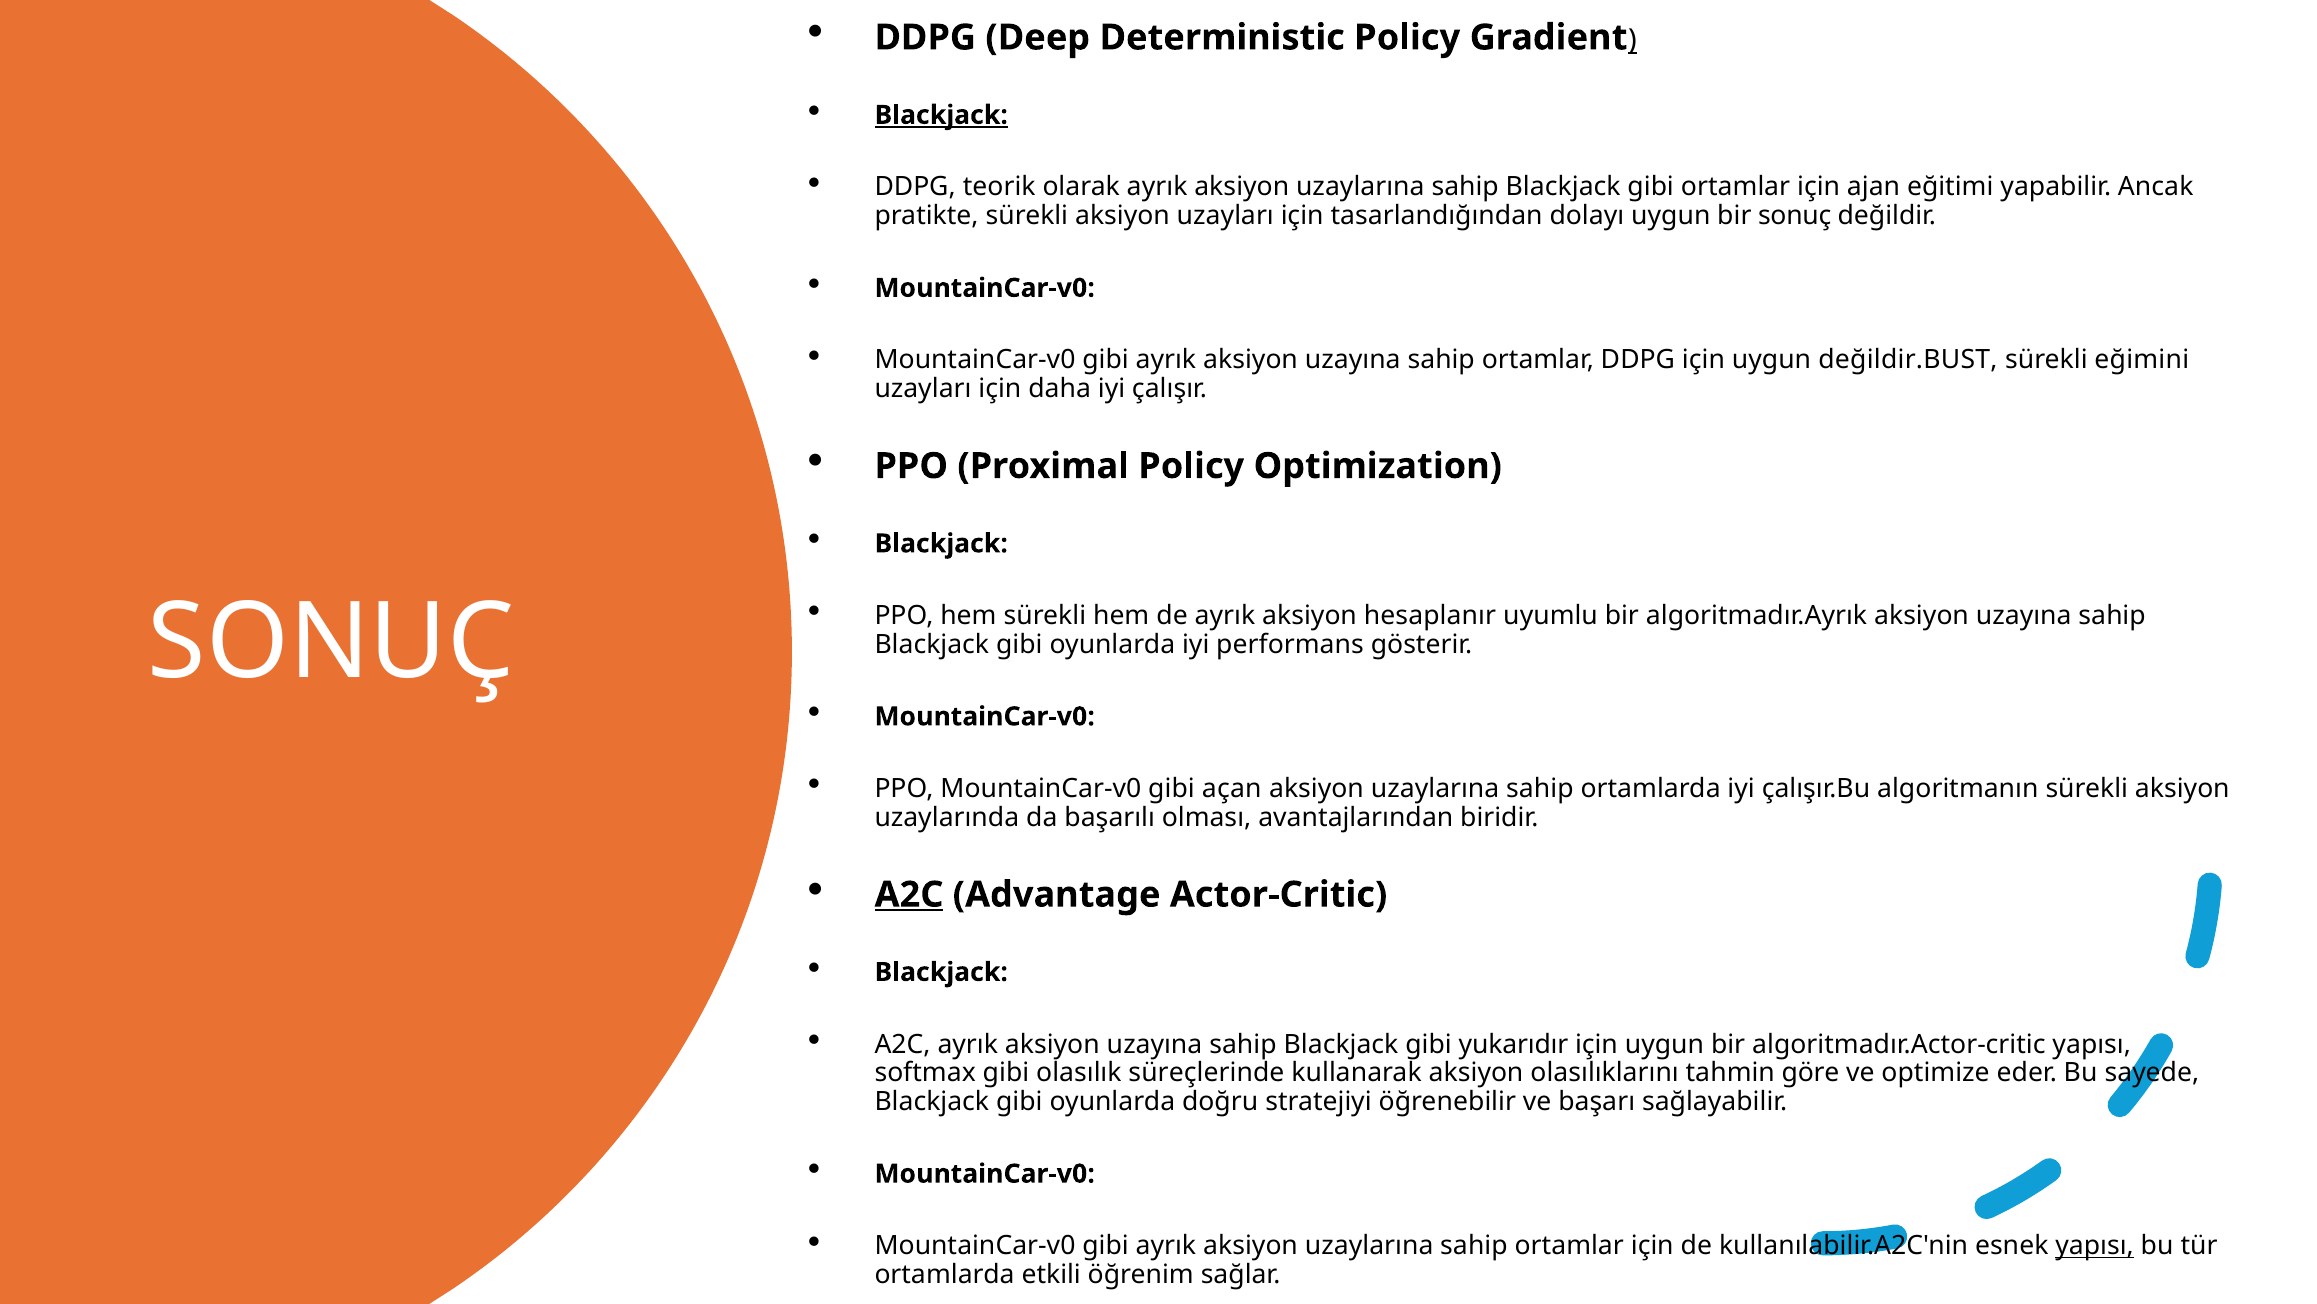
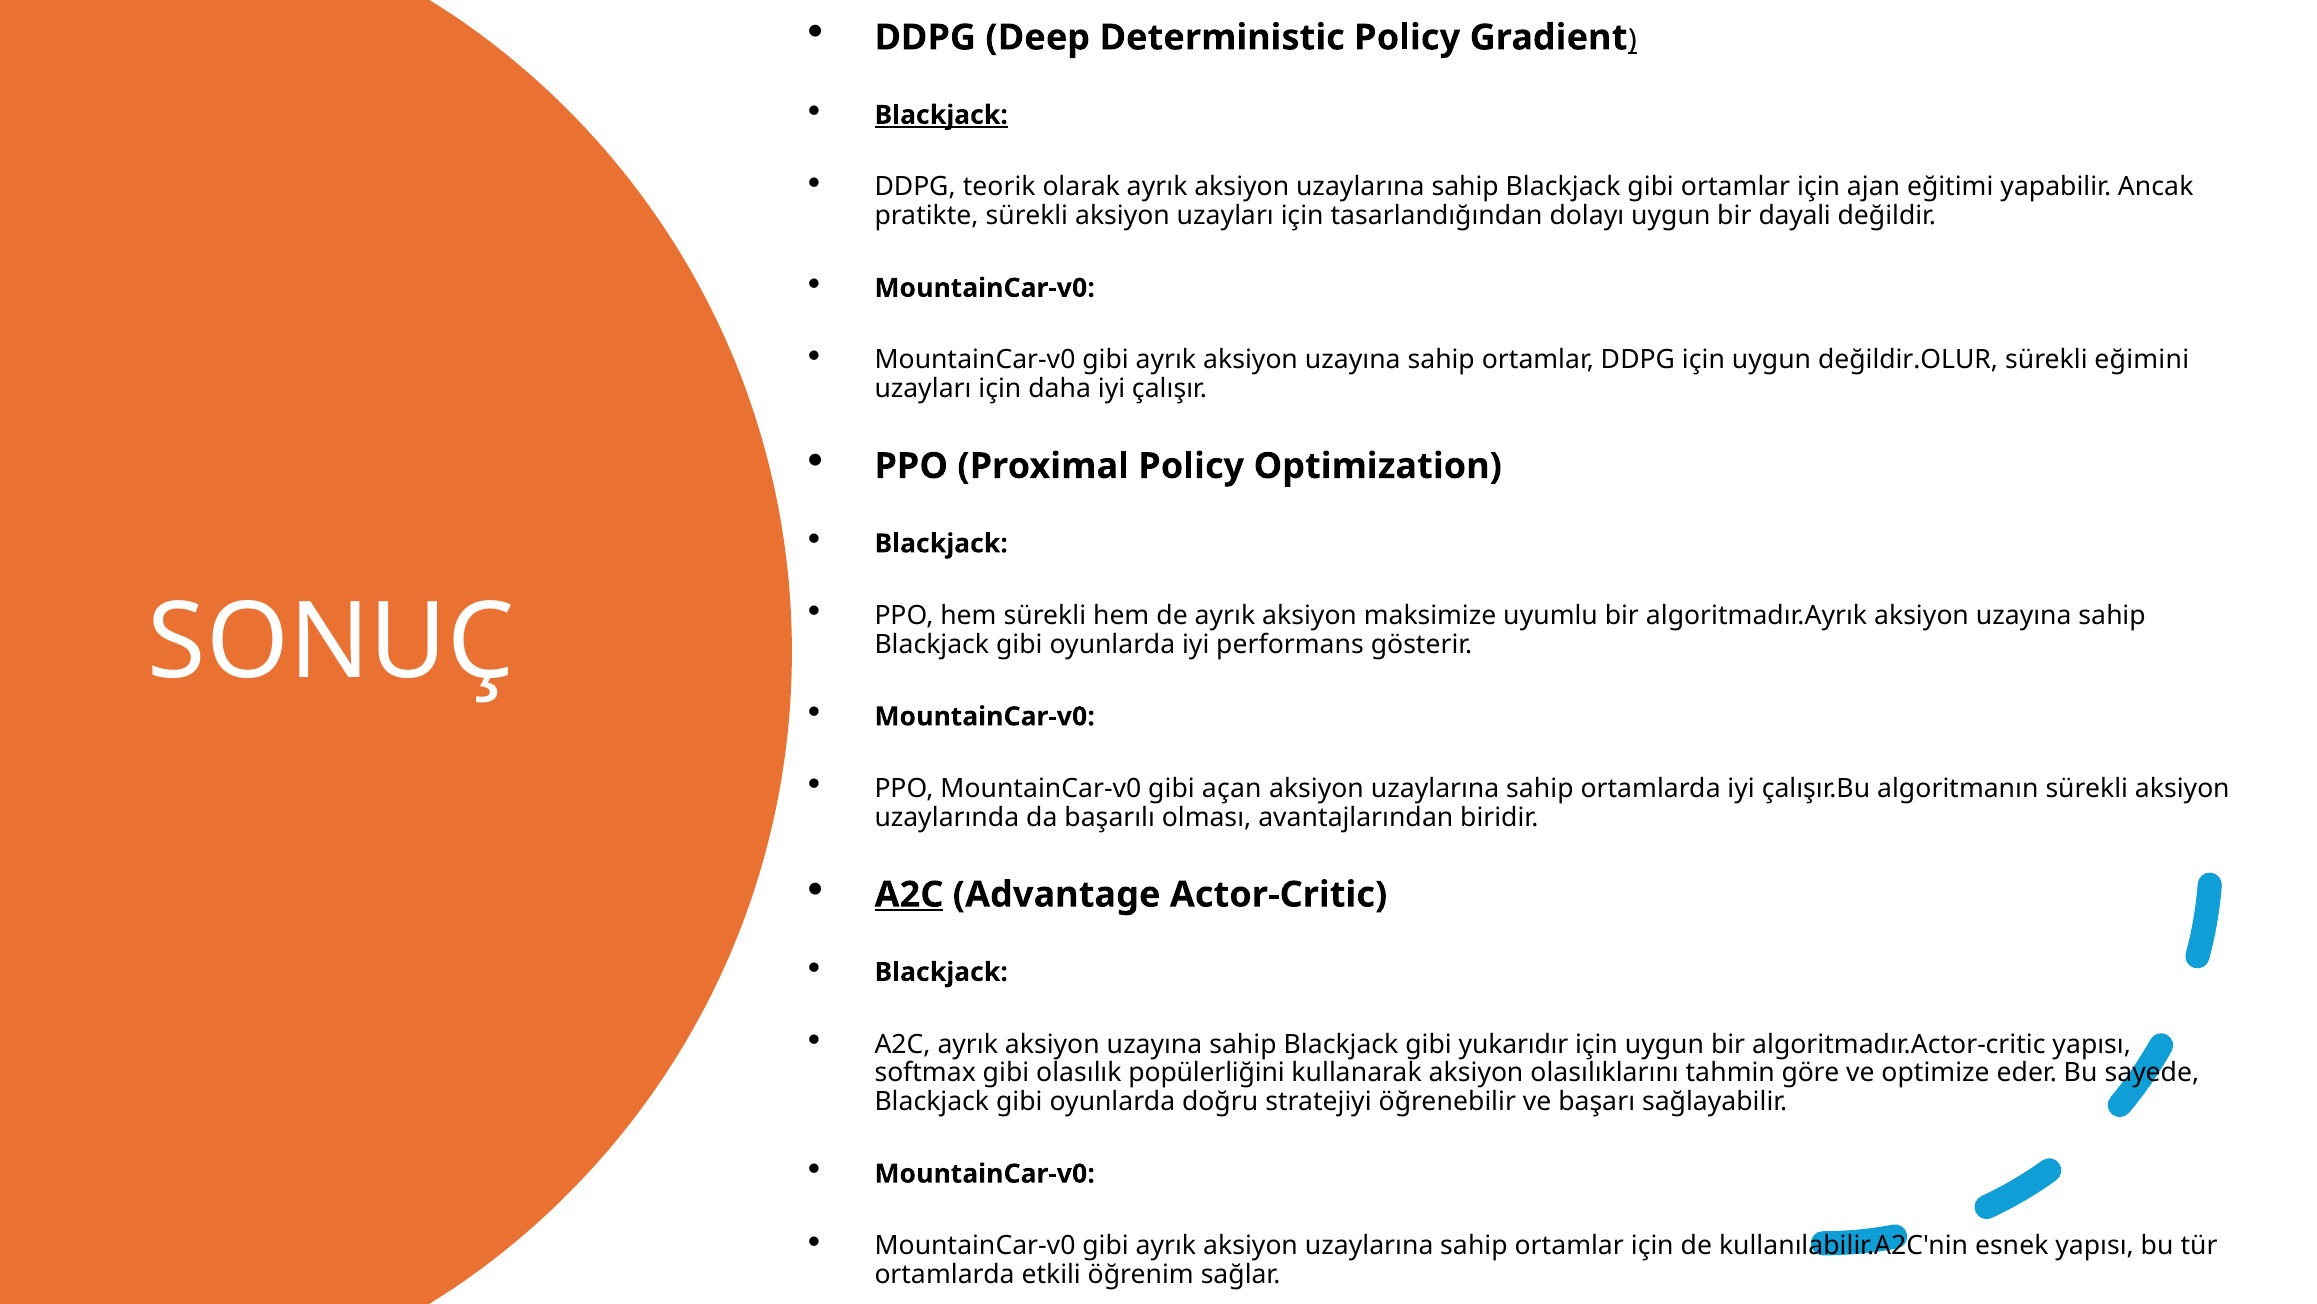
bir sonuç: sonuç -> dayali
değildir.BUST: değildir.BUST -> değildir.OLUR
hesaplanır: hesaplanır -> maksimize
süreçlerinde: süreçlerinde -> popülerliğini
yapısı at (2095, 1245) underline: present -> none
